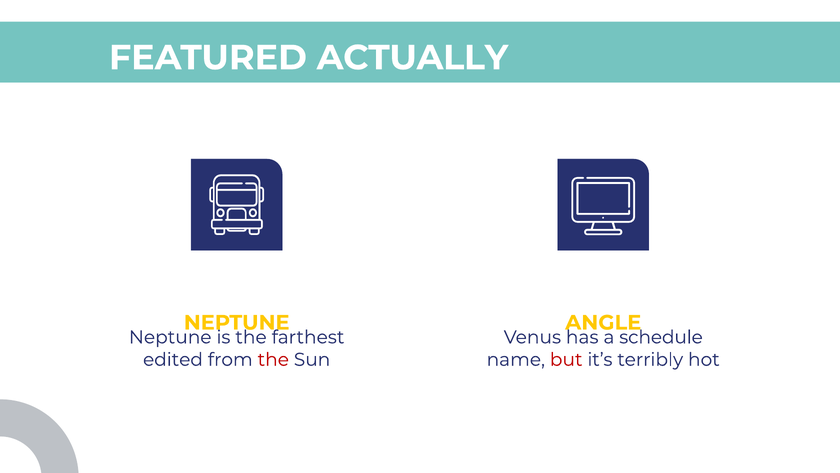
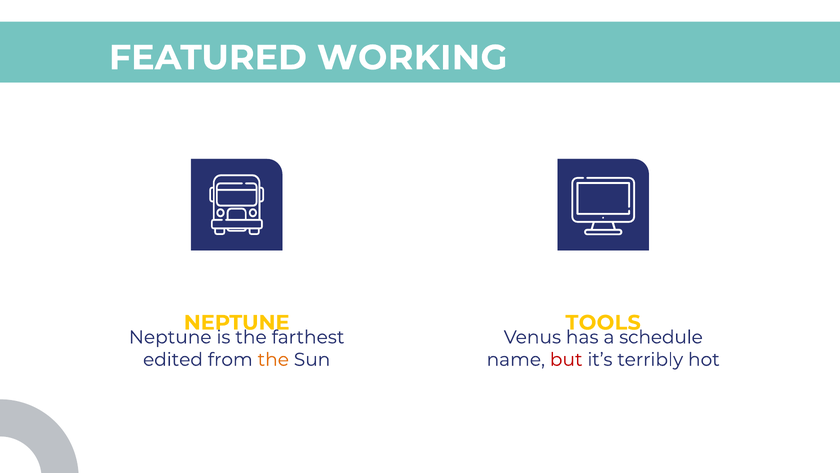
ACTUALLY: ACTUALLY -> WORKING
ANGLE: ANGLE -> TOOLS
the at (273, 359) colour: red -> orange
